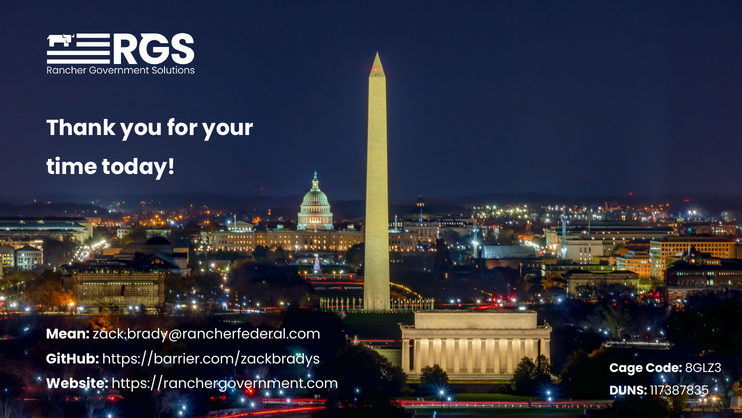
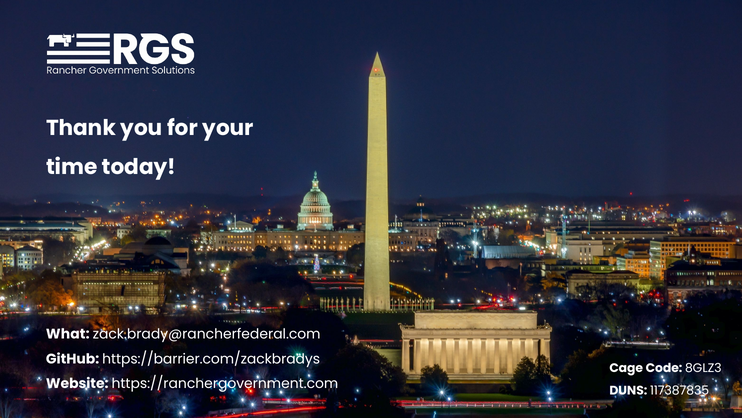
Mean: Mean -> What
